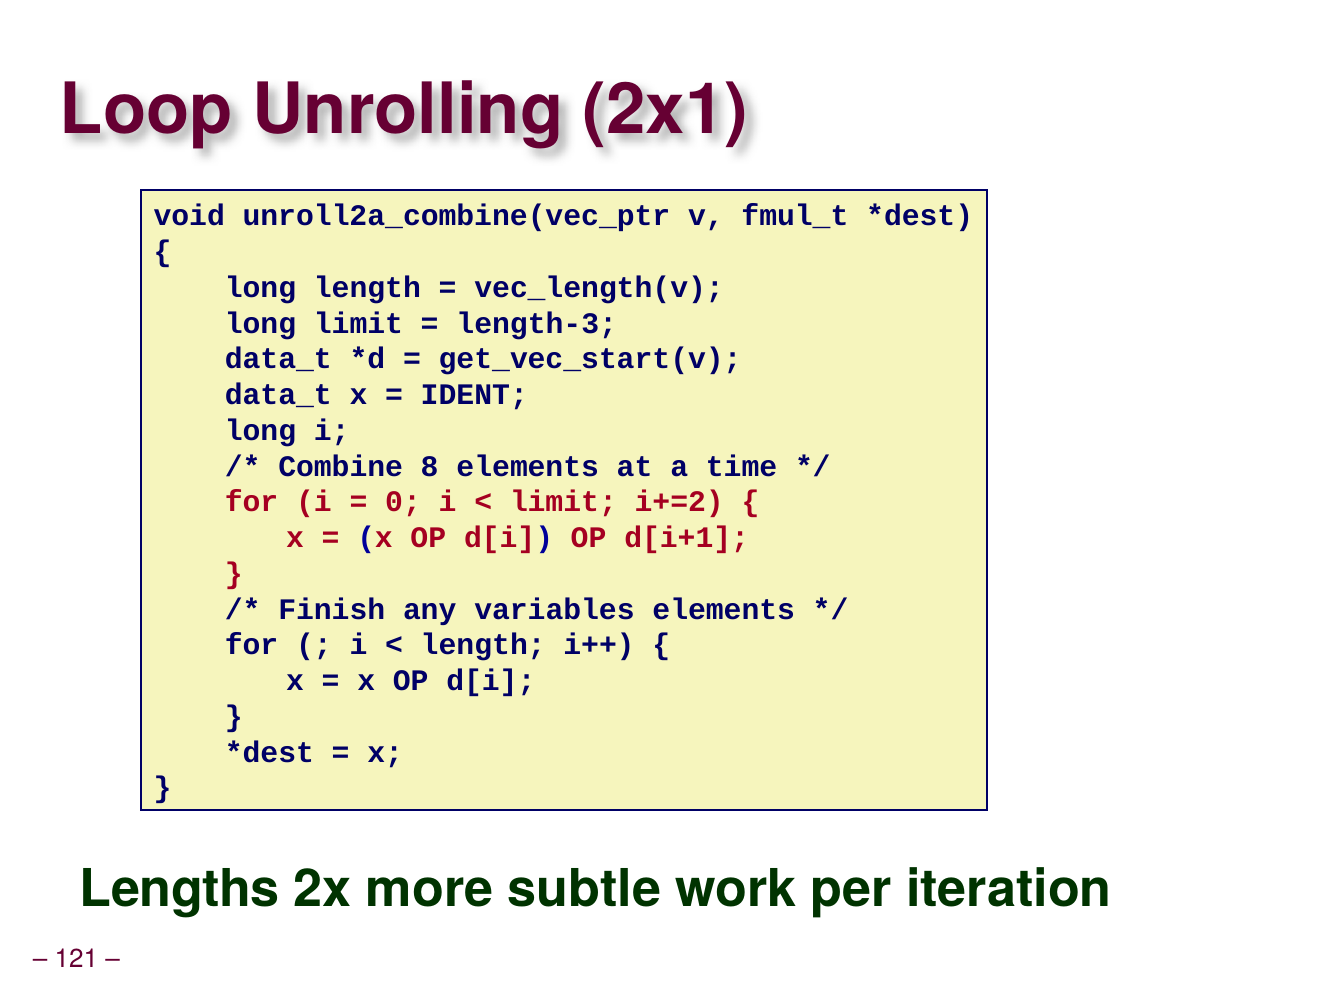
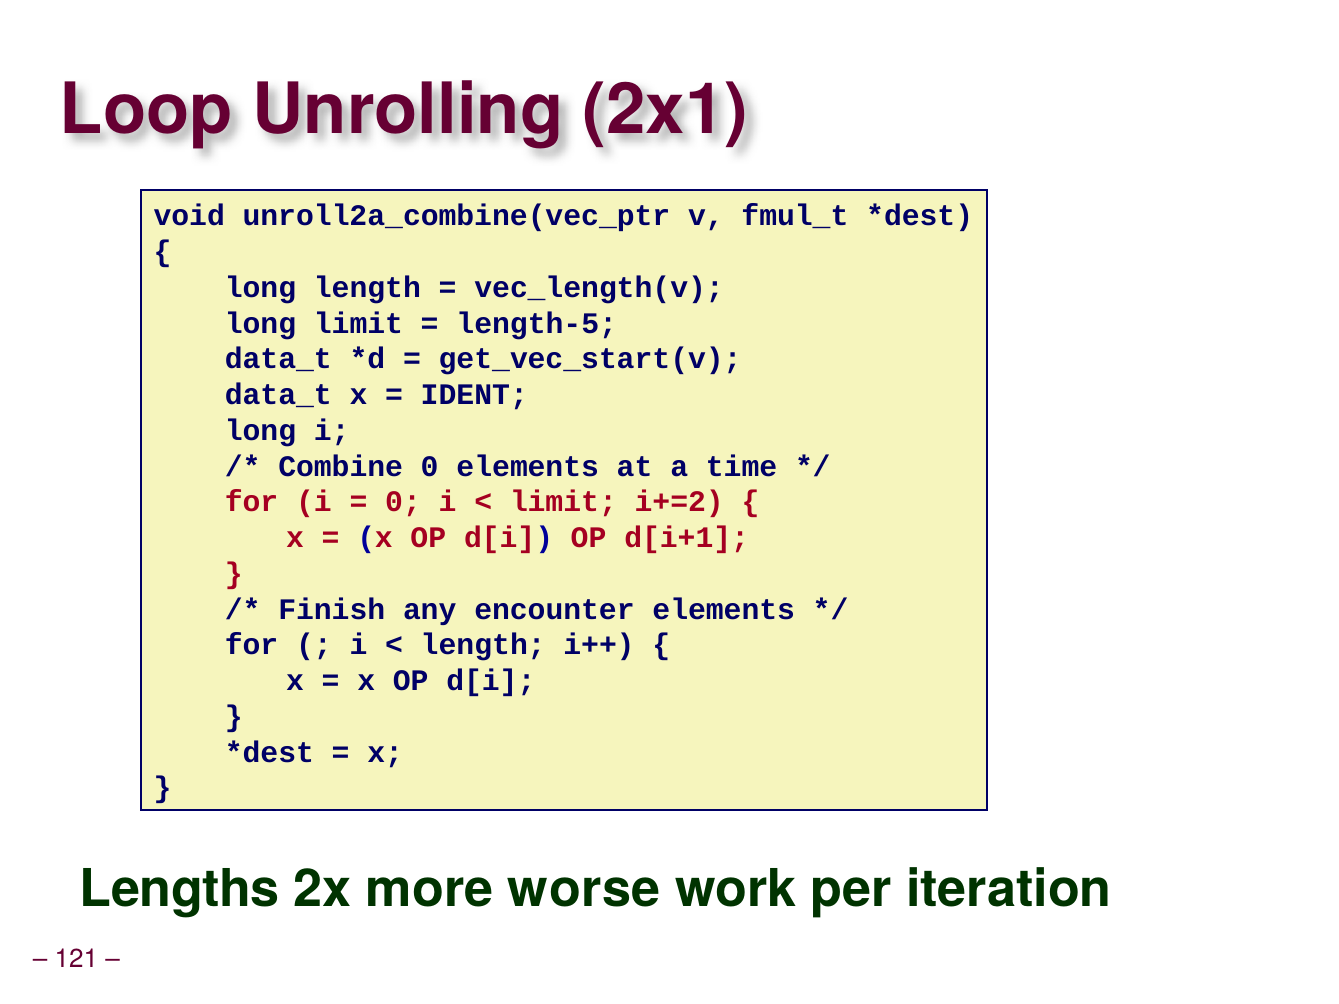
length-3: length-3 -> length-5
Combine 8: 8 -> 0
variables: variables -> encounter
subtle: subtle -> worse
